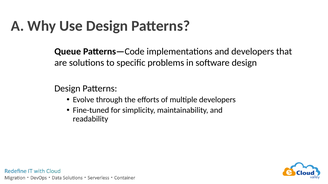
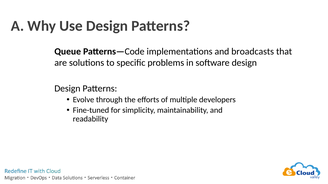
and developers: developers -> broadcasts
